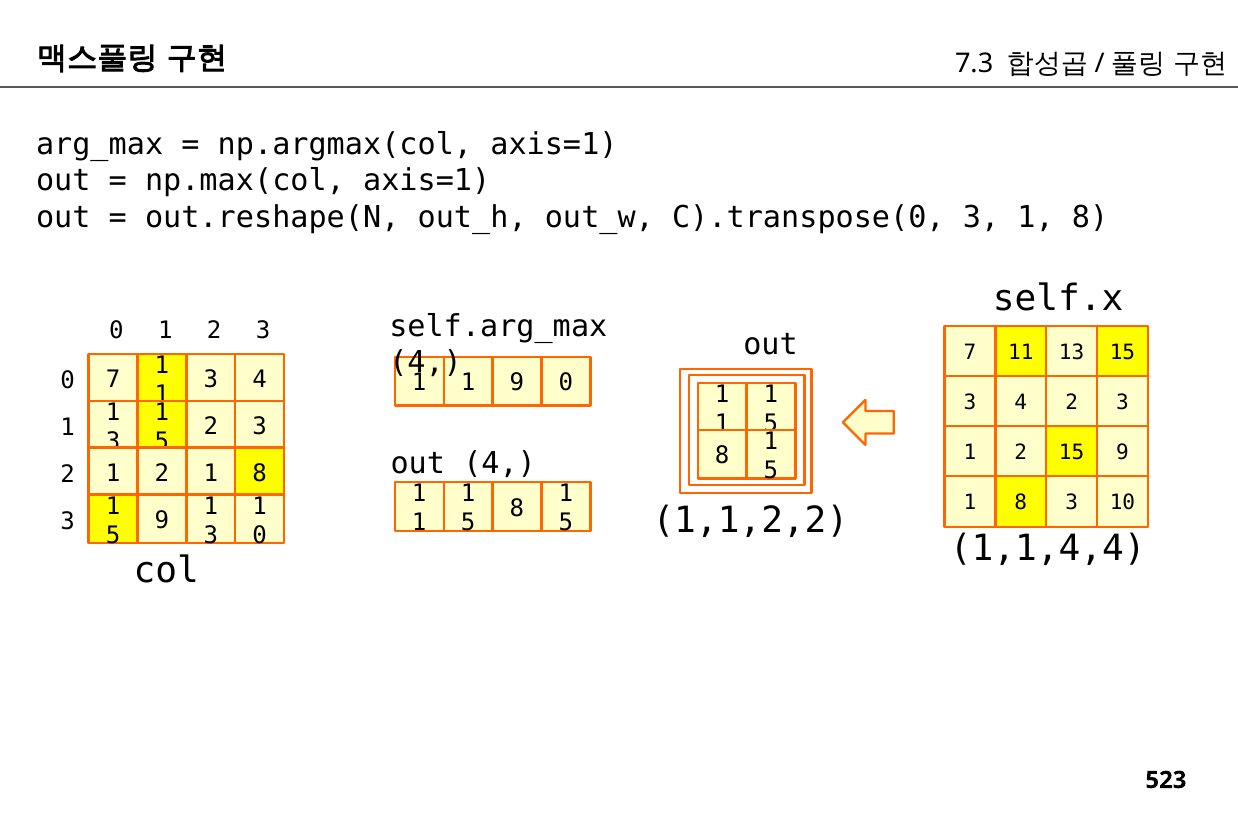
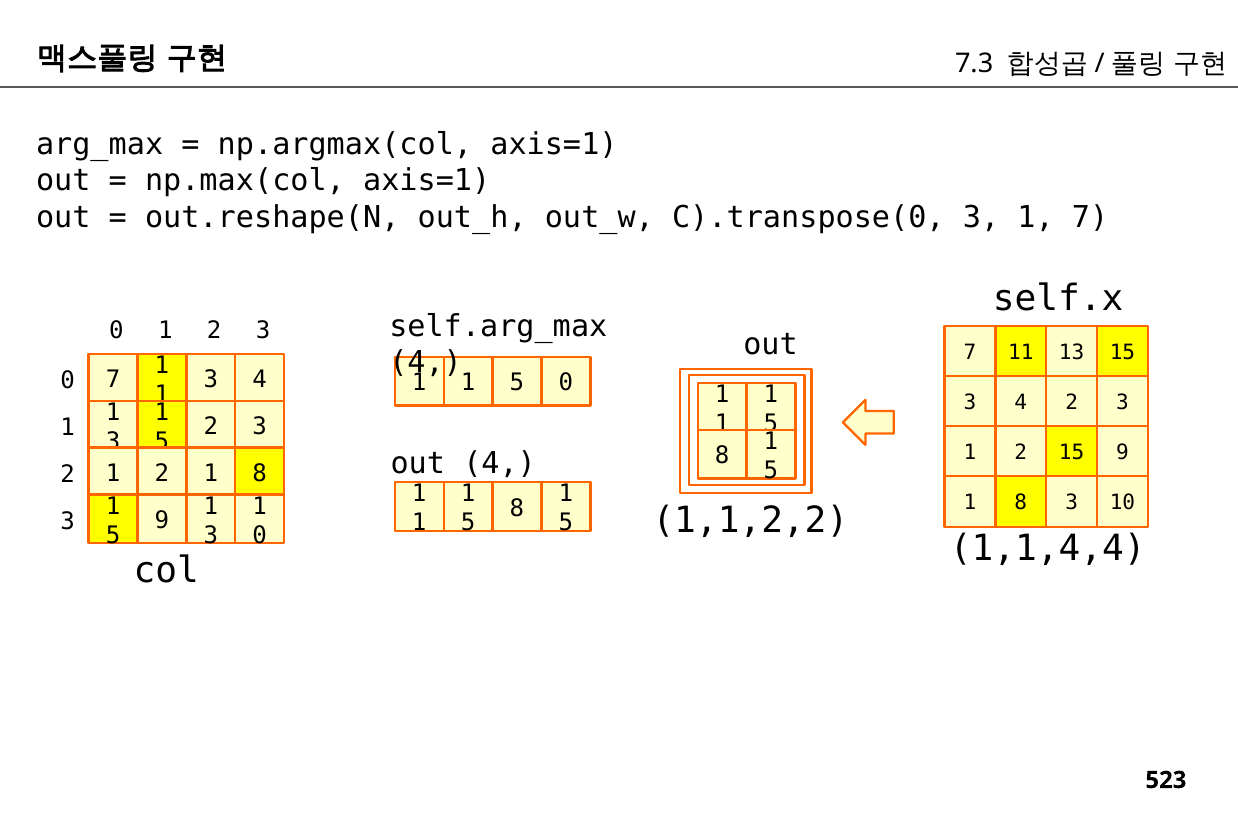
3 1 8: 8 -> 7
9 at (517, 383): 9 -> 5
